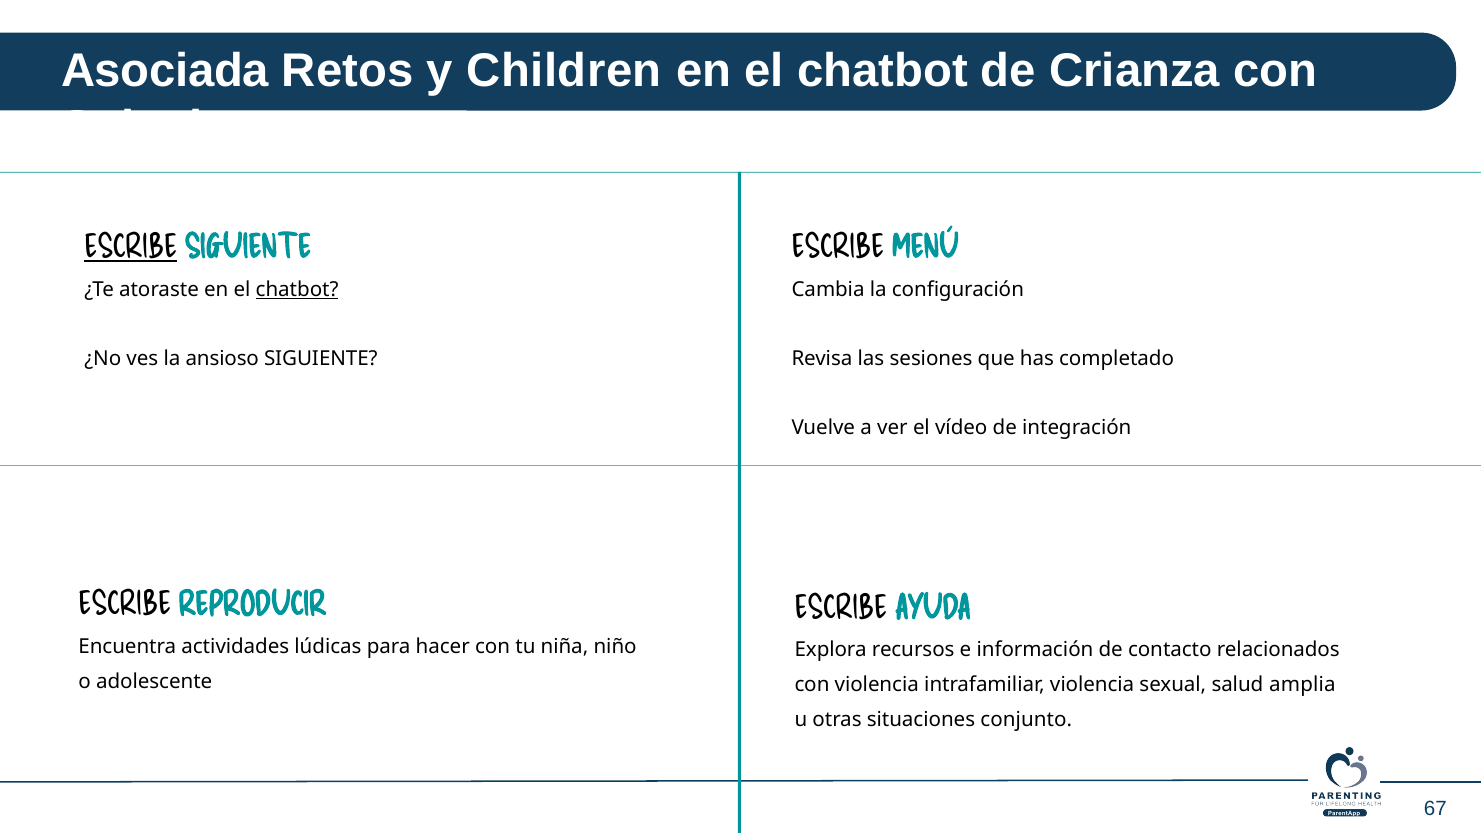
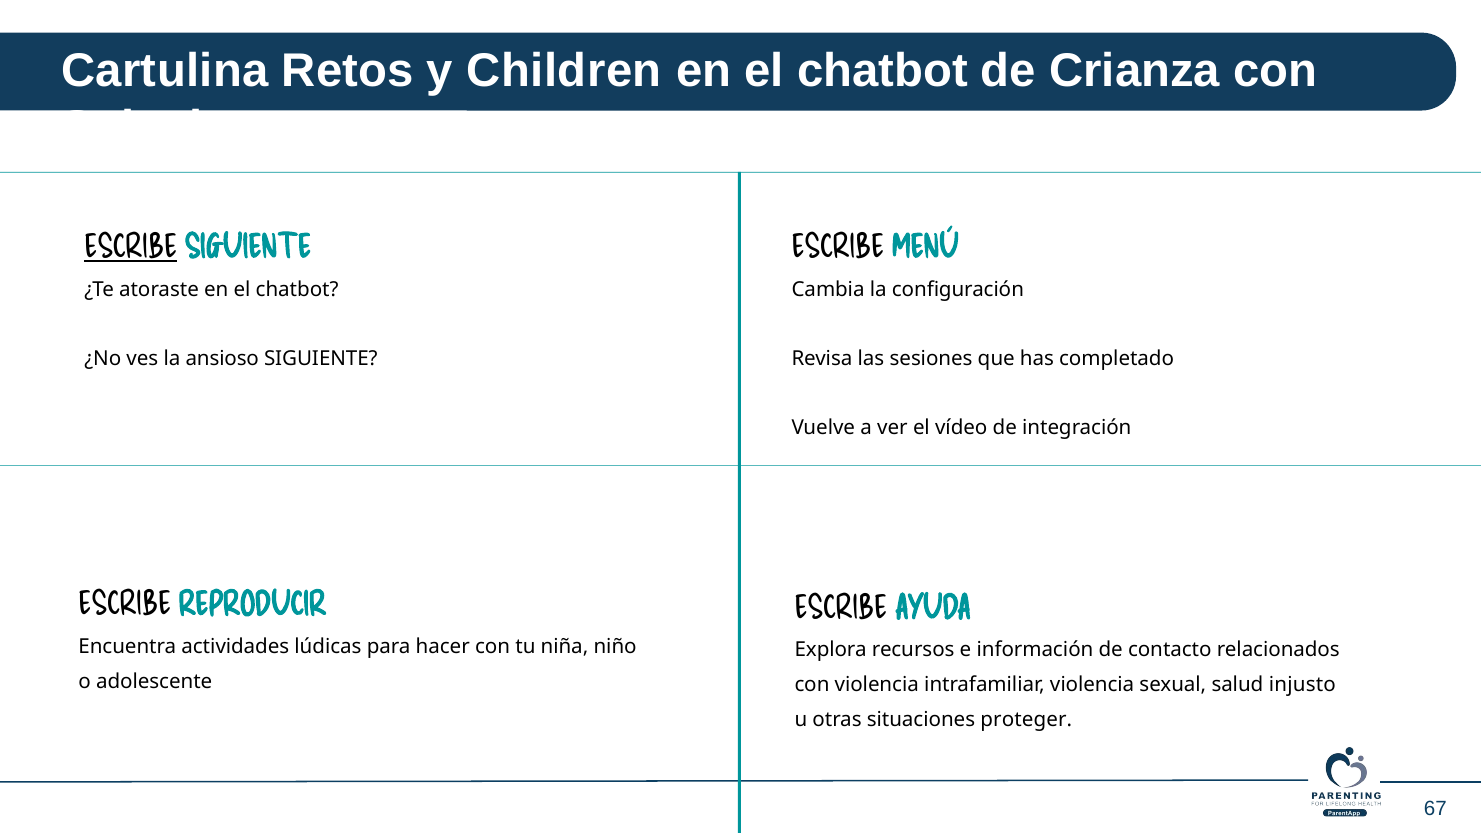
Asociada: Asociada -> Cartulina
chatbot at (297, 289) underline: present -> none
amplia: amplia -> injusto
conjunto: conjunto -> proteger
